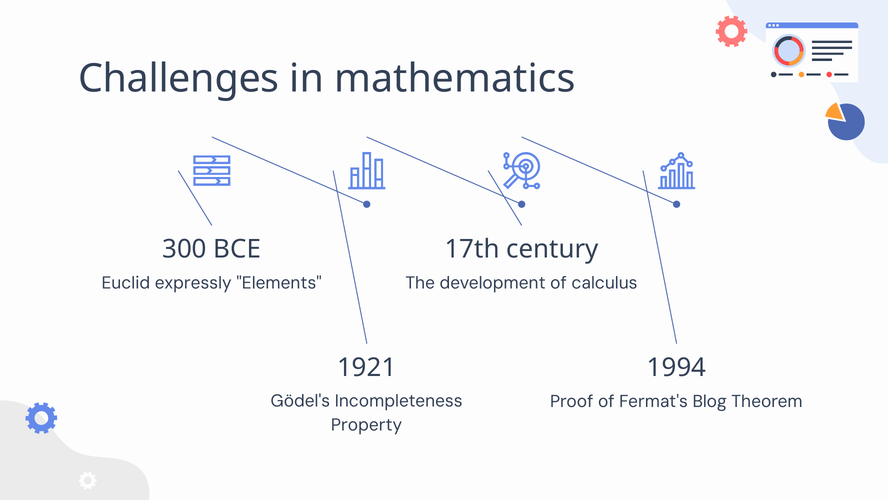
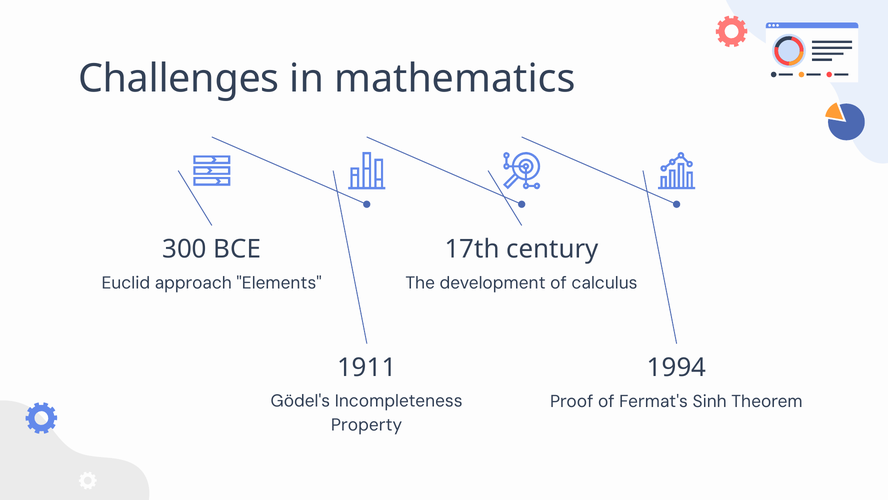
expressly: expressly -> approach
1921: 1921 -> 1911
Blog: Blog -> Sinh
